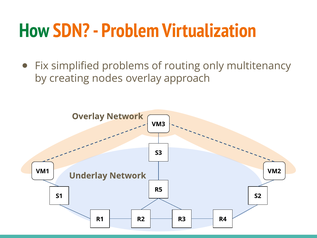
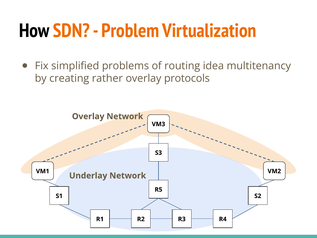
How colour: green -> black
only: only -> idea
nodes: nodes -> rather
approach: approach -> protocols
